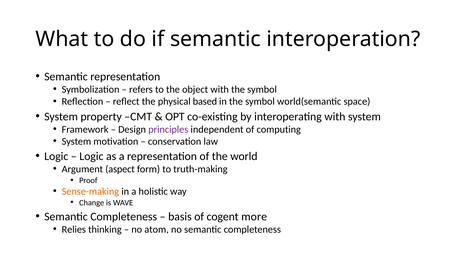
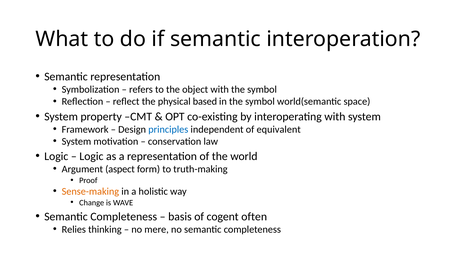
principles colour: purple -> blue
computing: computing -> equivalent
more: more -> often
atom: atom -> mere
